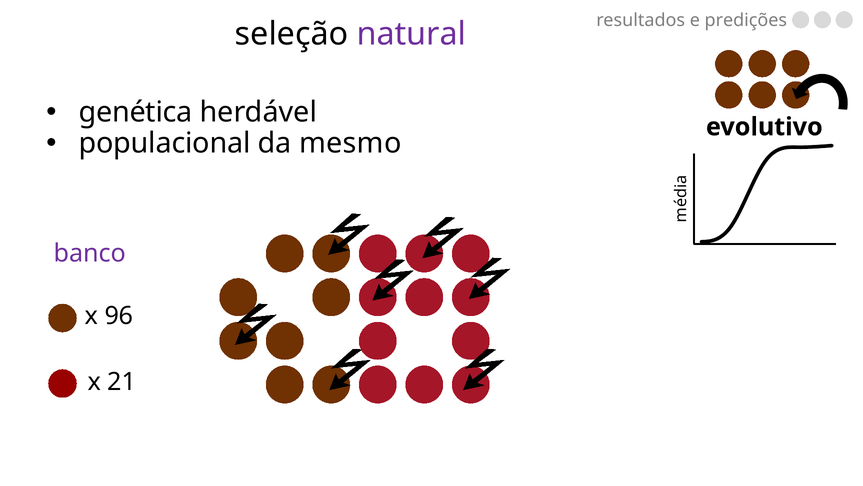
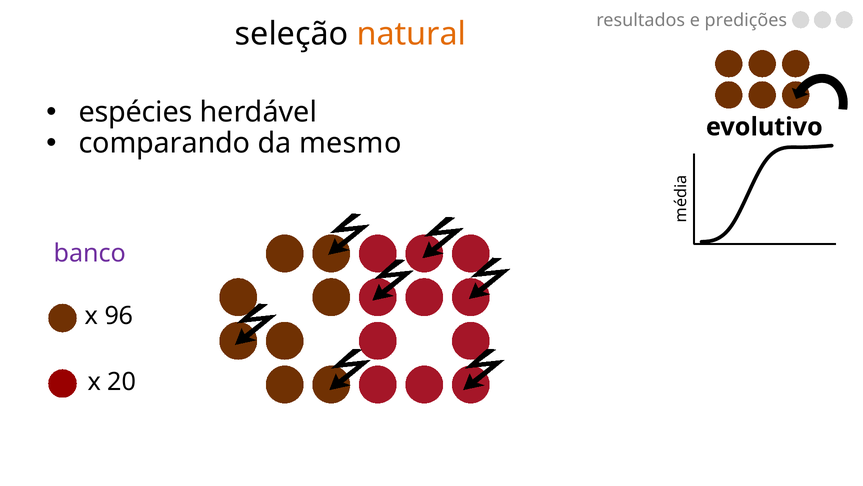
natural colour: purple -> orange
genética: genética -> espécies
populacional: populacional -> comparando
21: 21 -> 20
